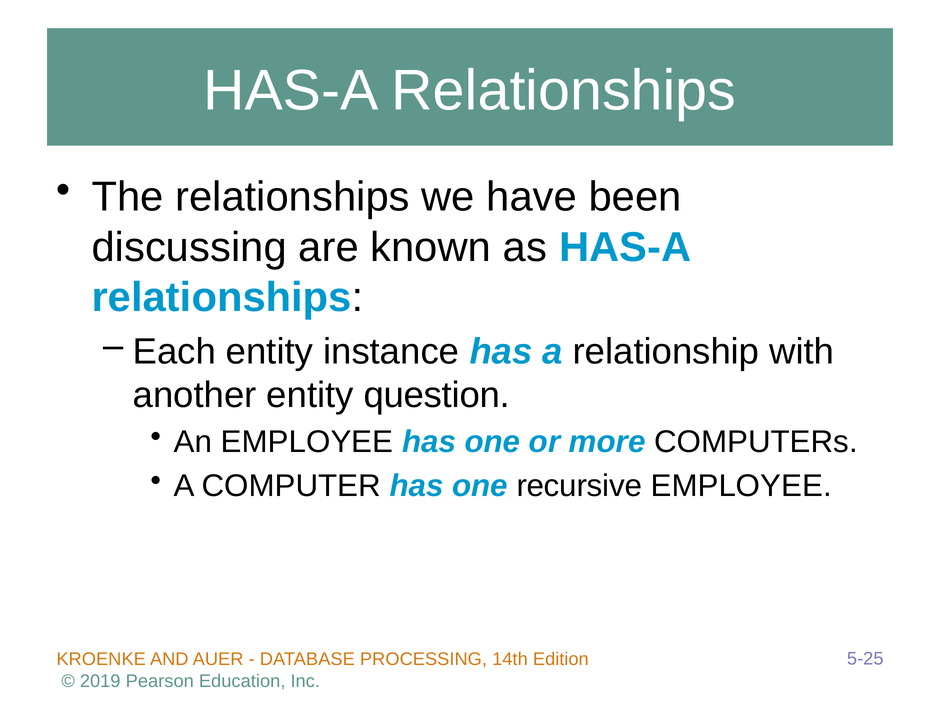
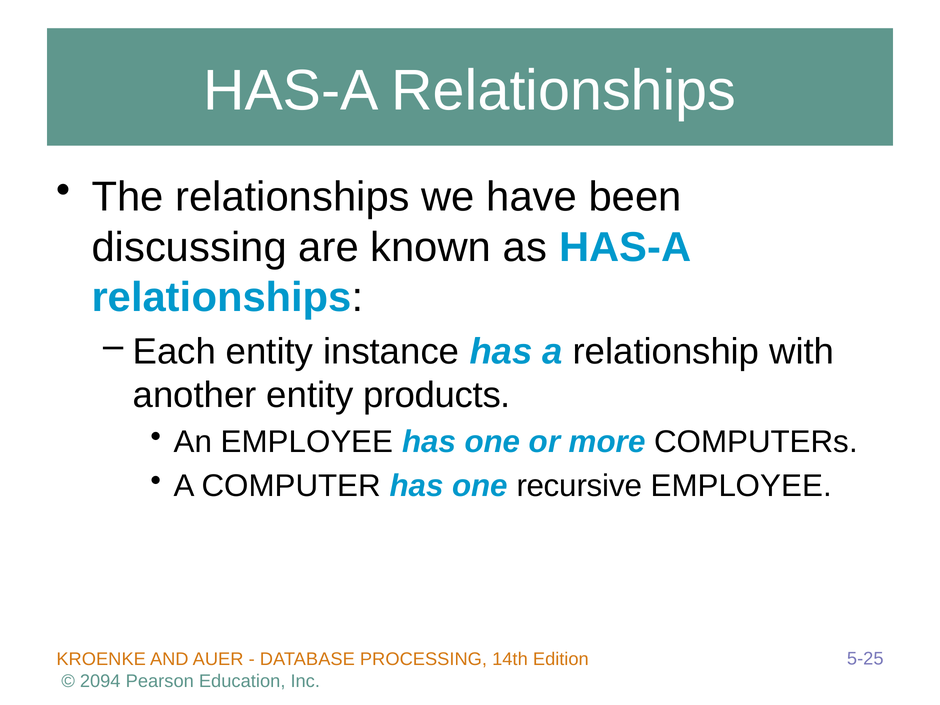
question: question -> products
2019: 2019 -> 2094
